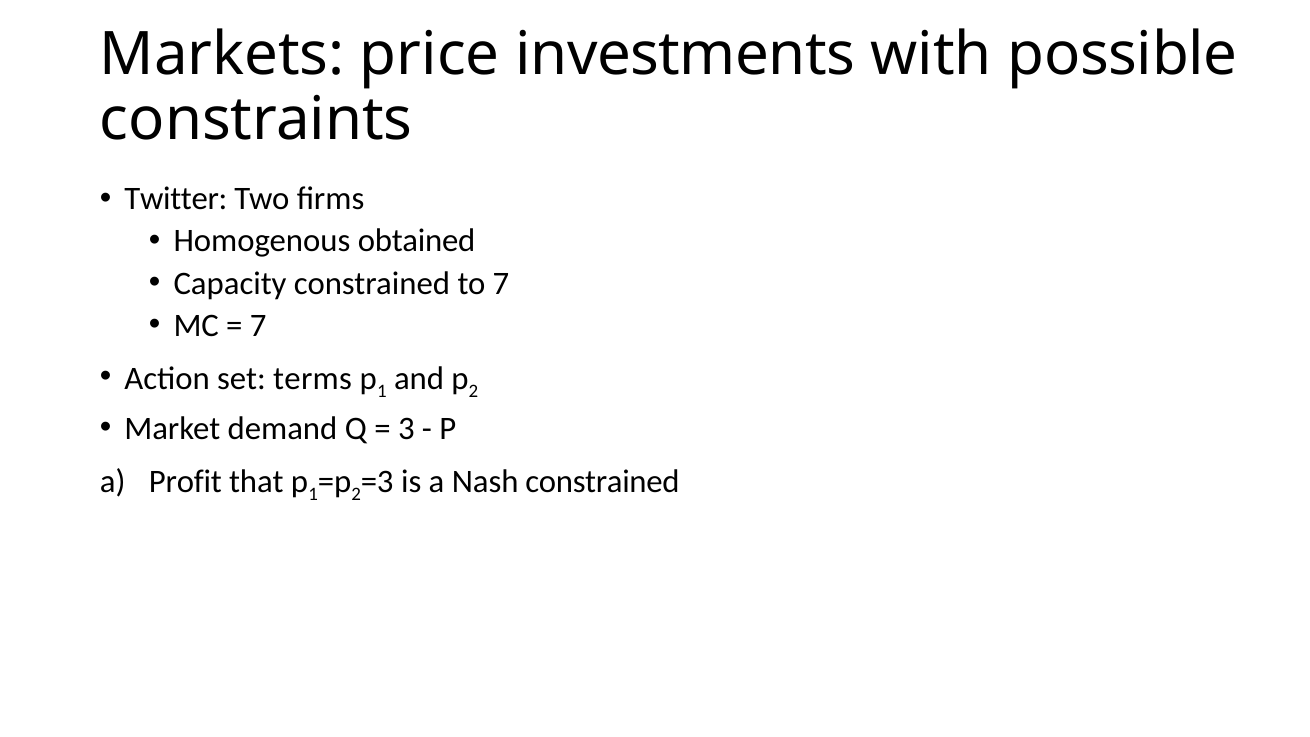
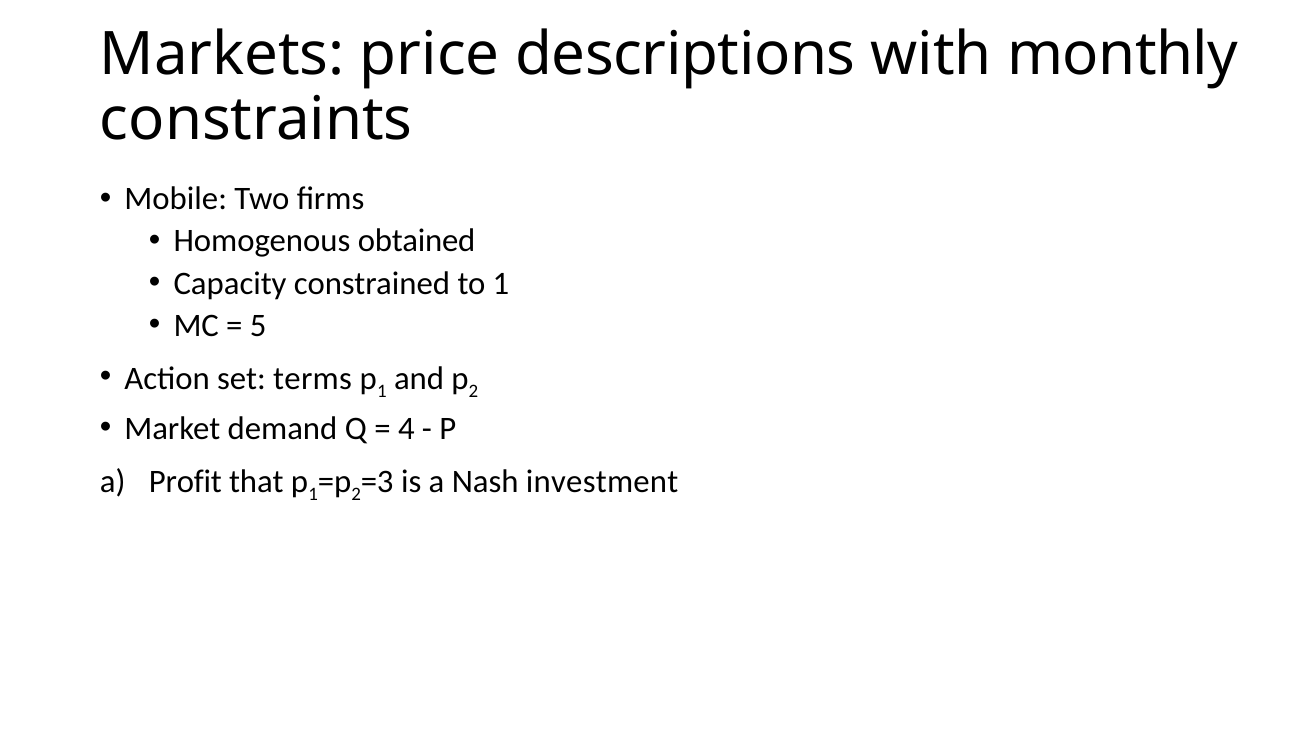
investments: investments -> descriptions
possible: possible -> monthly
Twitter: Twitter -> Mobile
to 7: 7 -> 1
7 at (258, 325): 7 -> 5
3: 3 -> 4
Nash constrained: constrained -> investment
